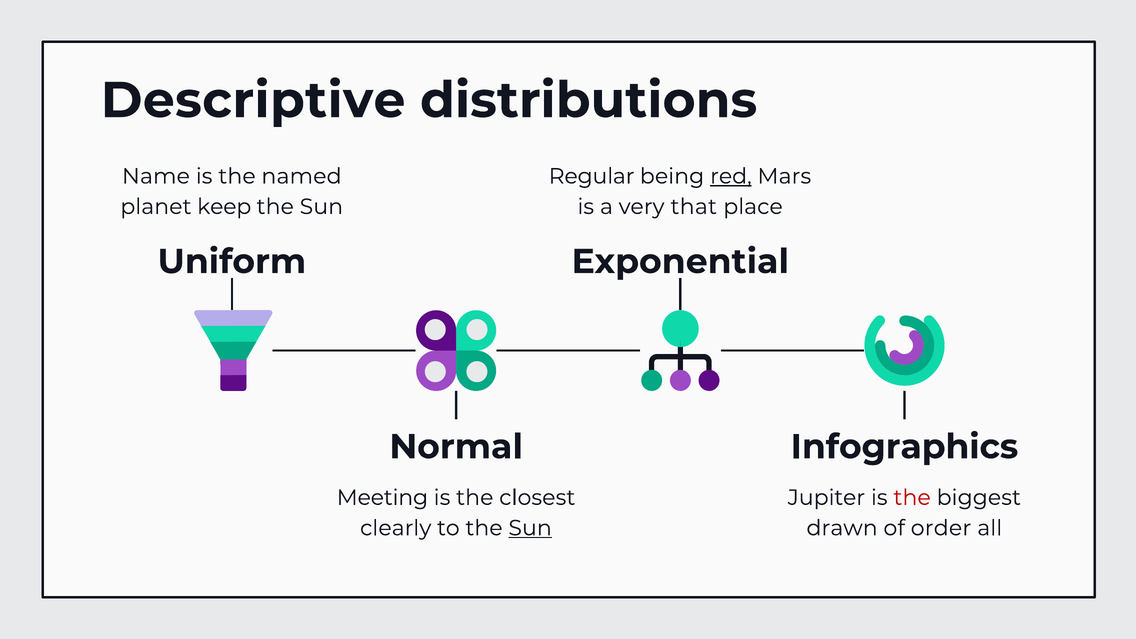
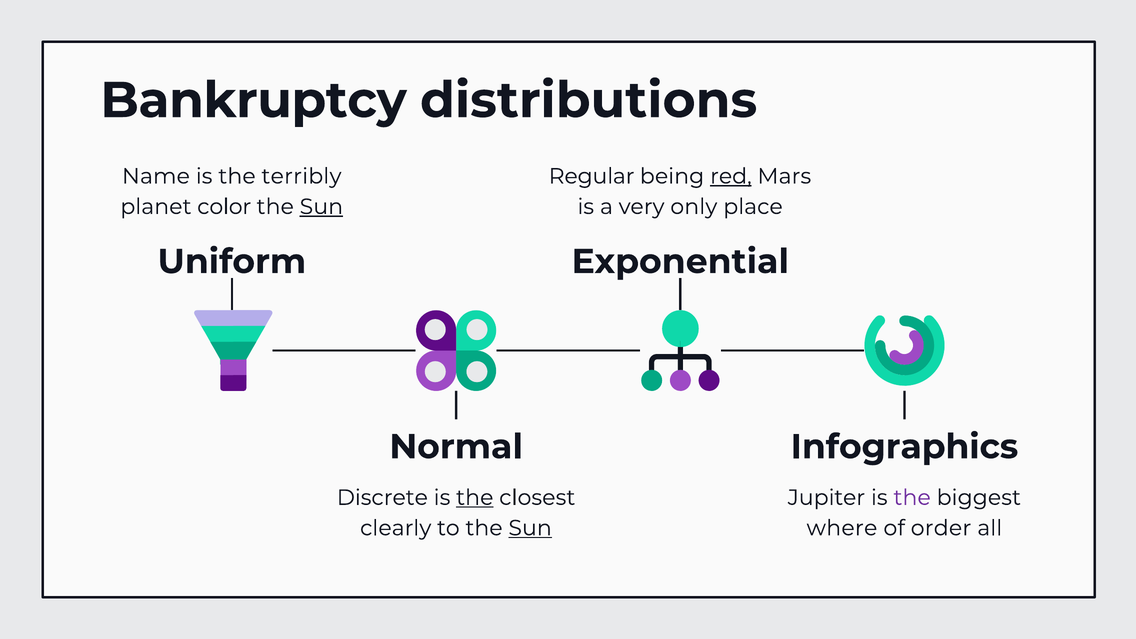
Descriptive: Descriptive -> Bankruptcy
named: named -> terribly
keep: keep -> color
Sun at (321, 207) underline: none -> present
that: that -> only
Meeting: Meeting -> Discrete
the at (475, 498) underline: none -> present
the at (912, 498) colour: red -> purple
drawn: drawn -> where
